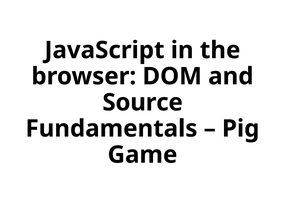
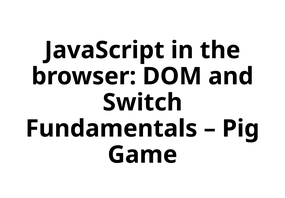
Source: Source -> Switch
